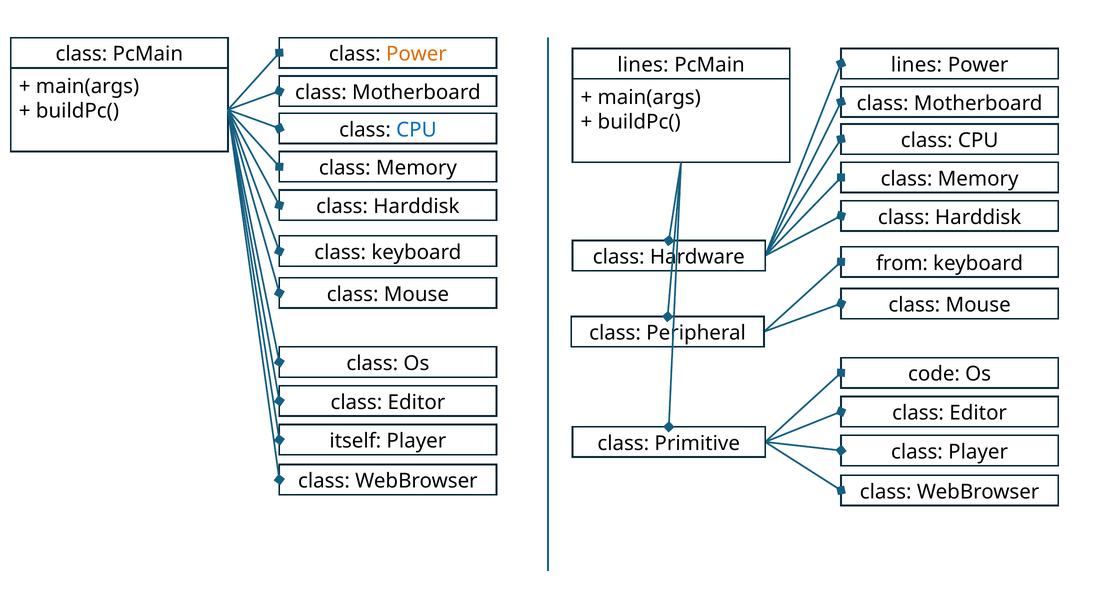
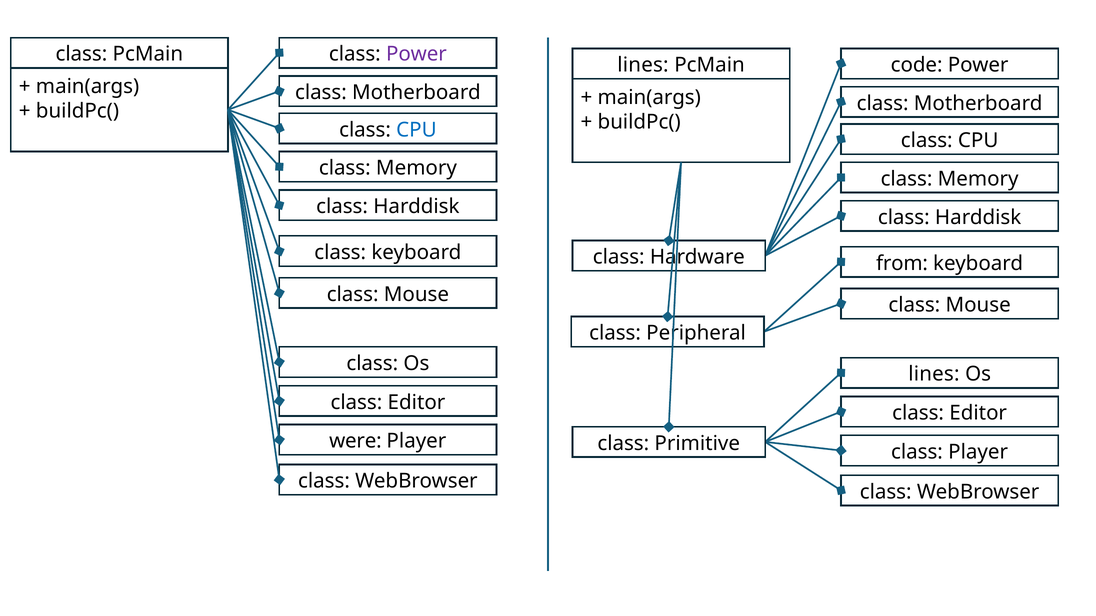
Power at (416, 54) colour: orange -> purple
lines at (916, 65): lines -> code
code at (934, 375): code -> lines
itself: itself -> were
